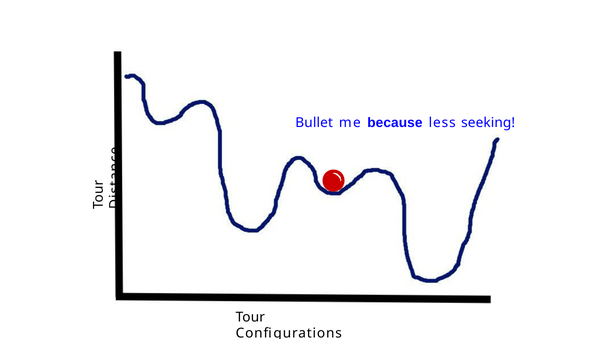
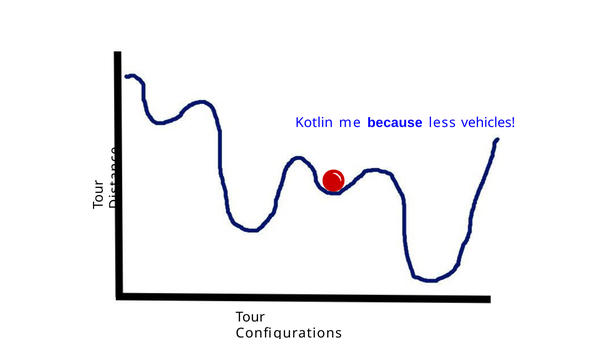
Bullet: Bullet -> Kotlin
seeking: seeking -> vehicles
